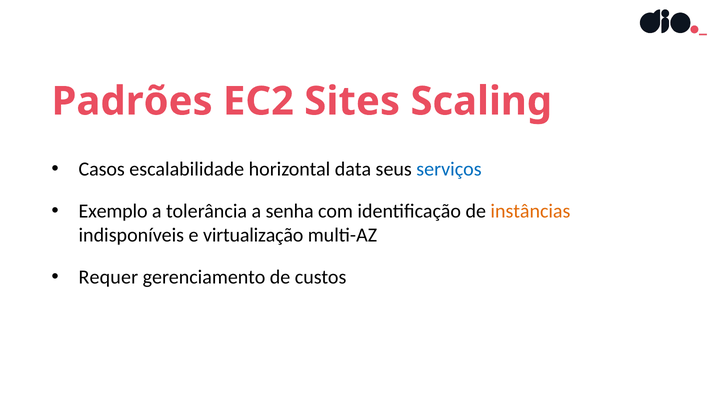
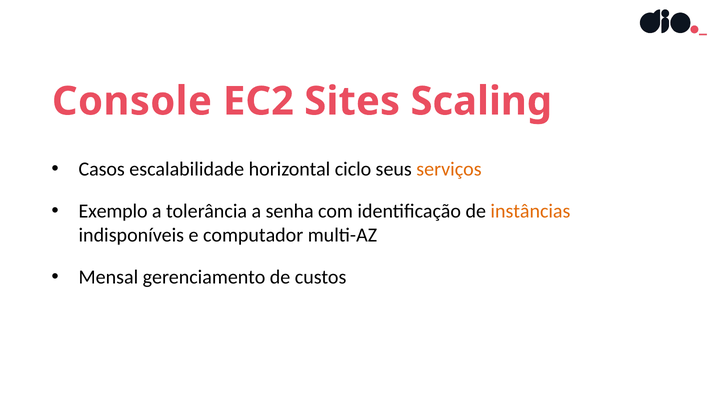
Padrões: Padrões -> Console
data: data -> ciclo
serviços colour: blue -> orange
virtualização: virtualização -> computador
Requer: Requer -> Mensal
